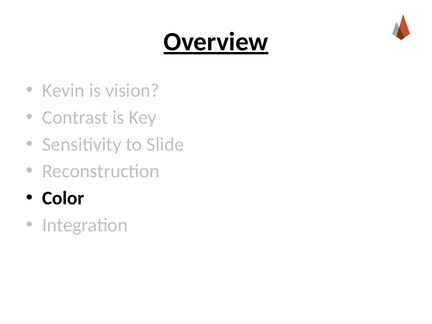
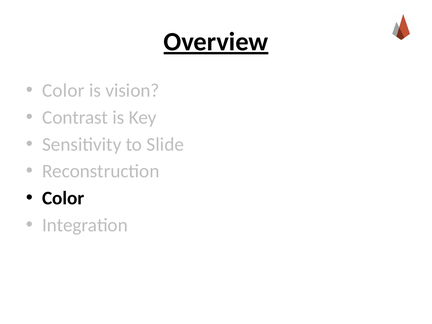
Kevin at (63, 91): Kevin -> Color
